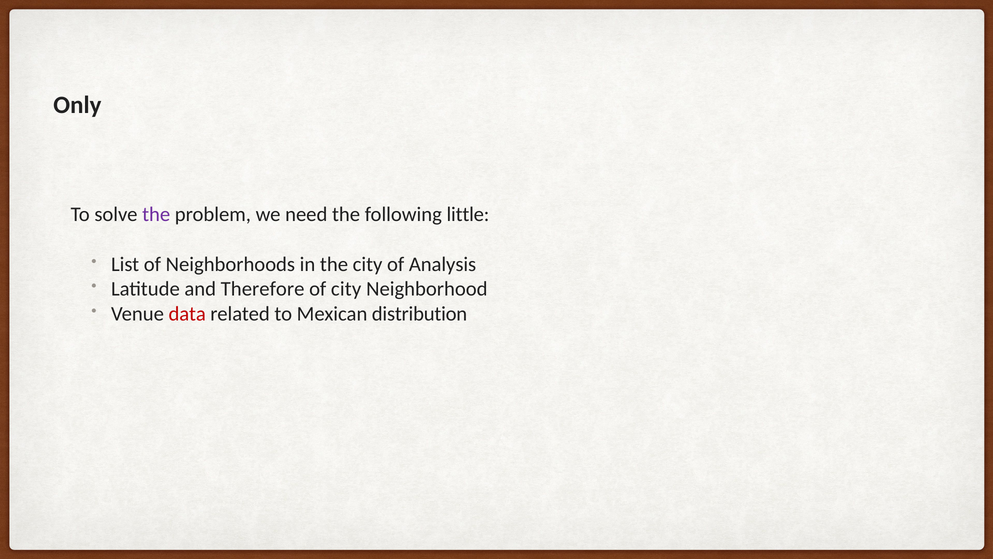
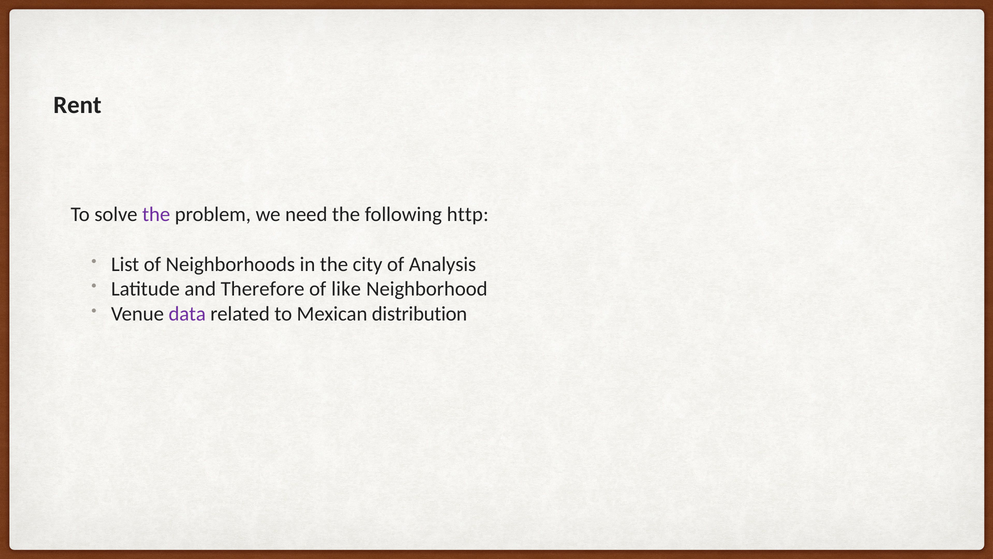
Only: Only -> Rent
little: little -> http
of city: city -> like
data colour: red -> purple
